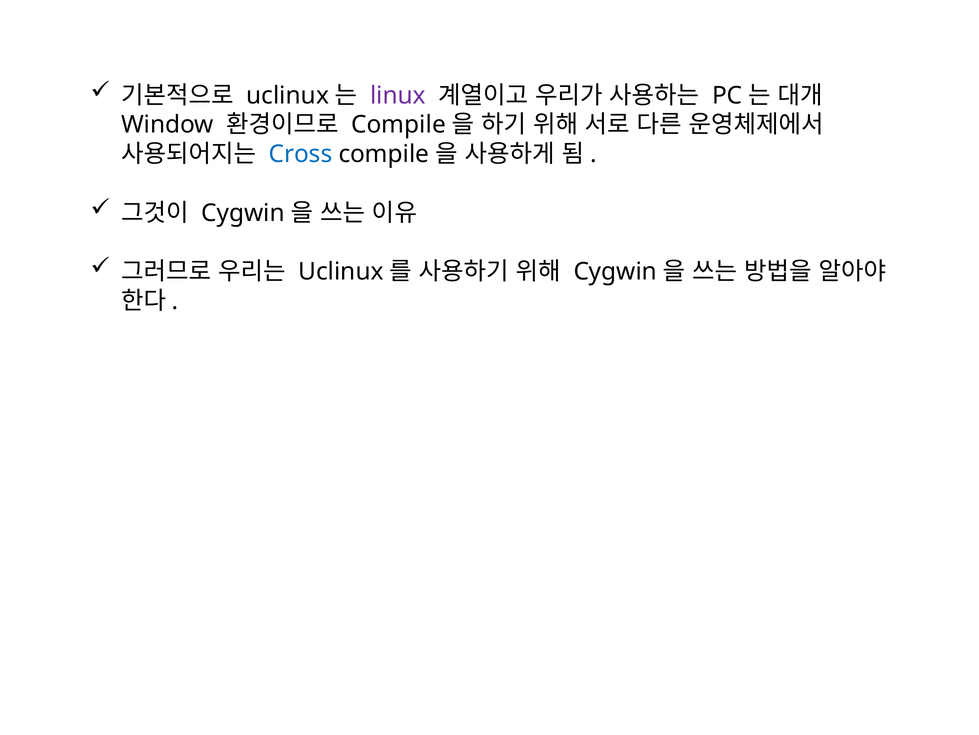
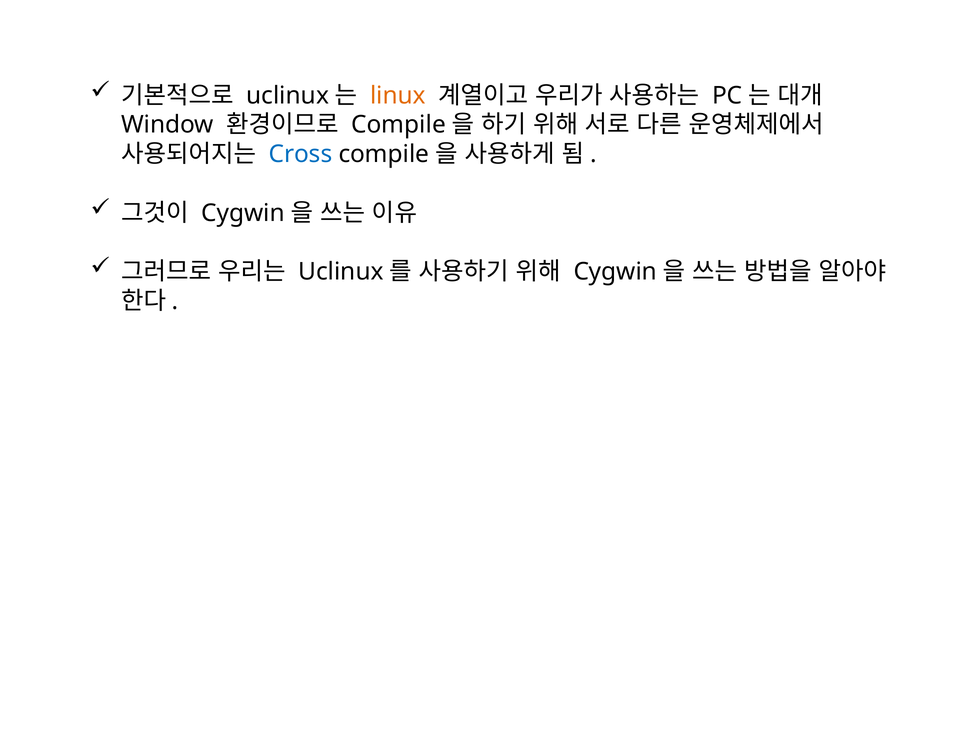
linux colour: purple -> orange
